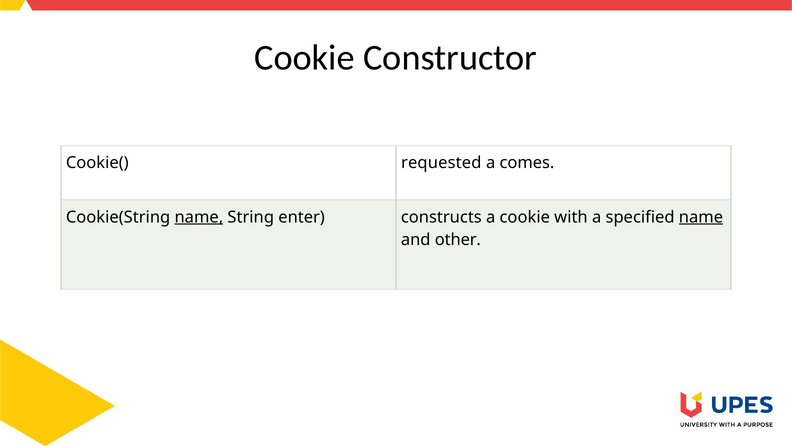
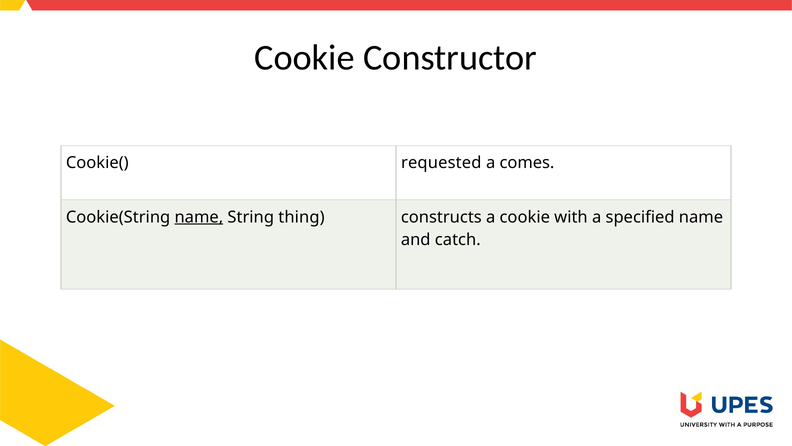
enter: enter -> thing
name at (701, 217) underline: present -> none
other: other -> catch
